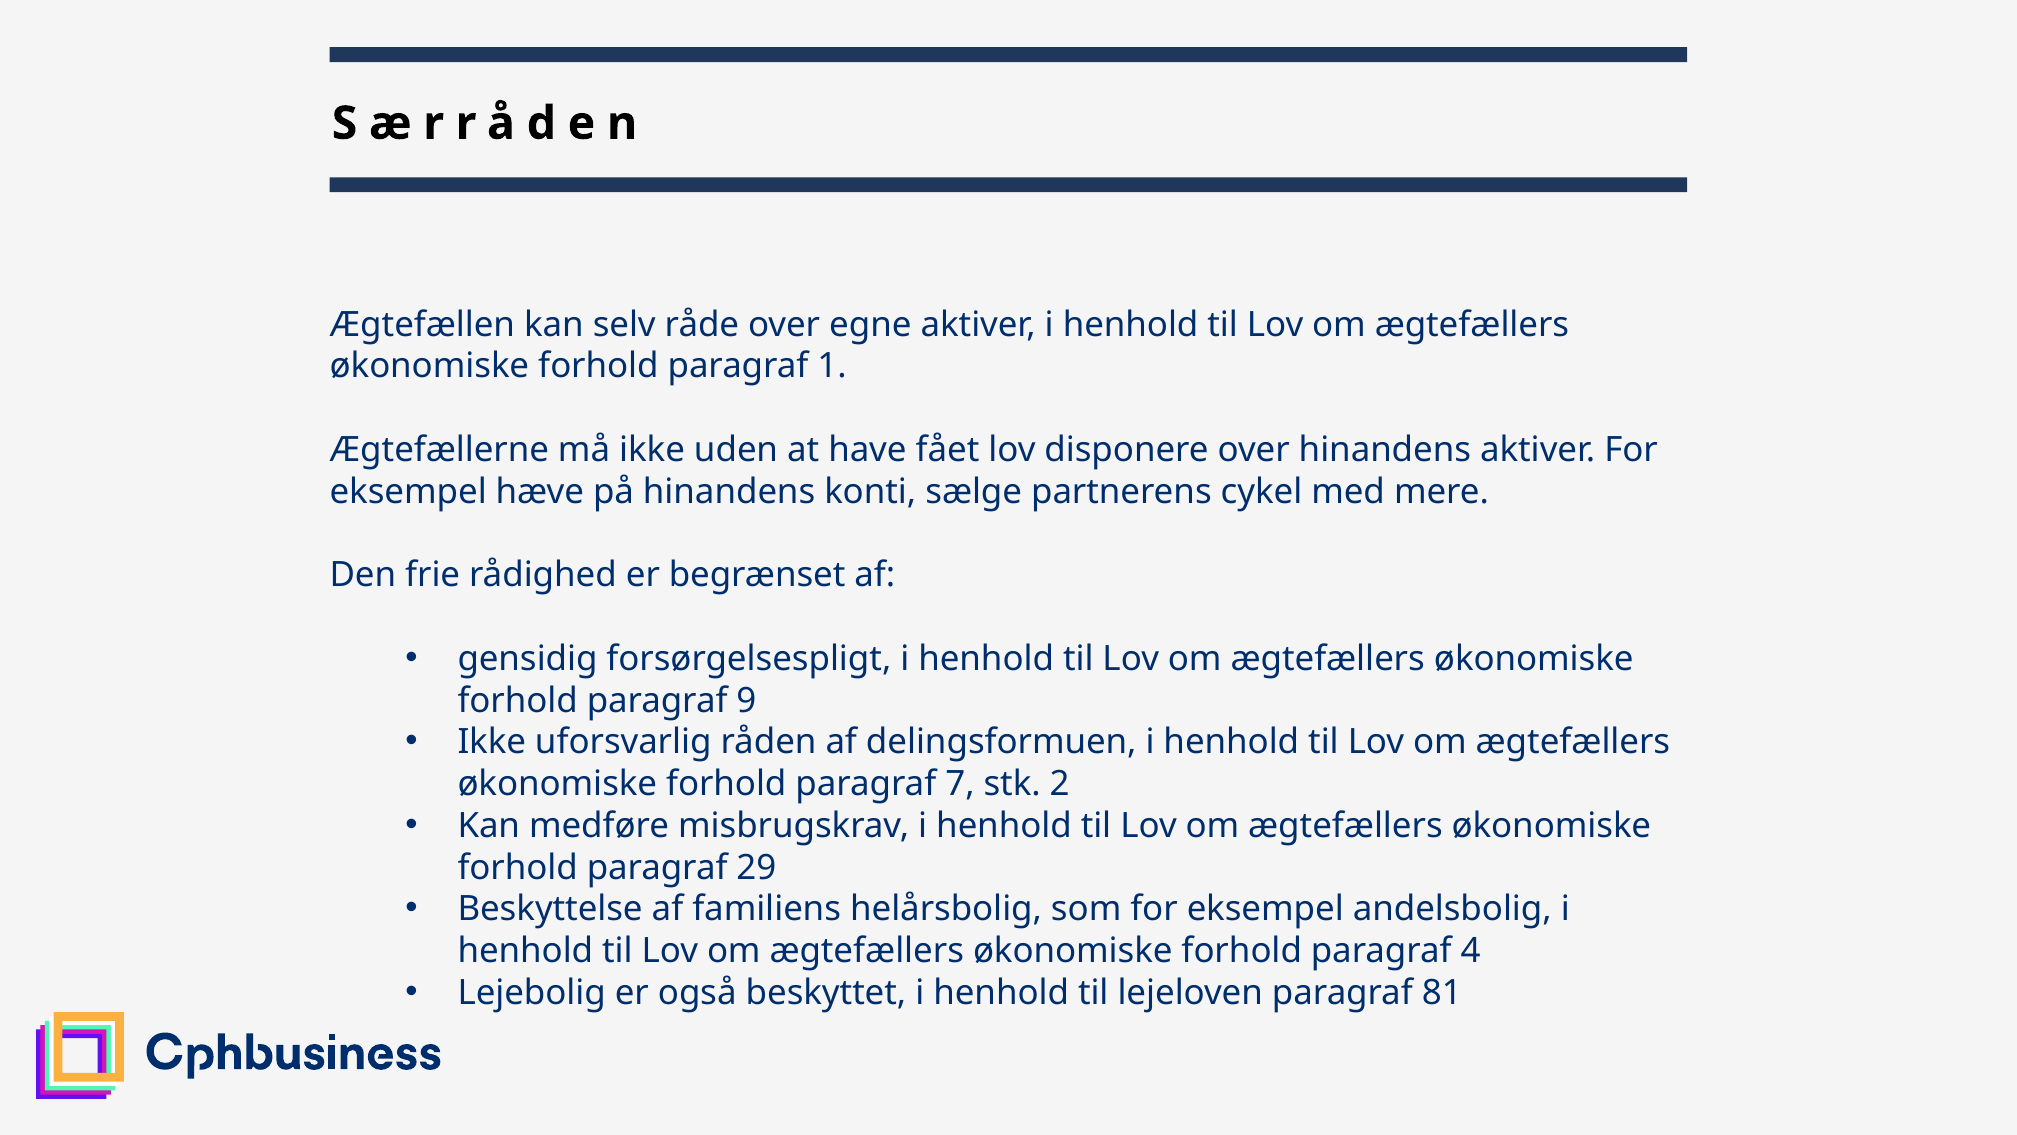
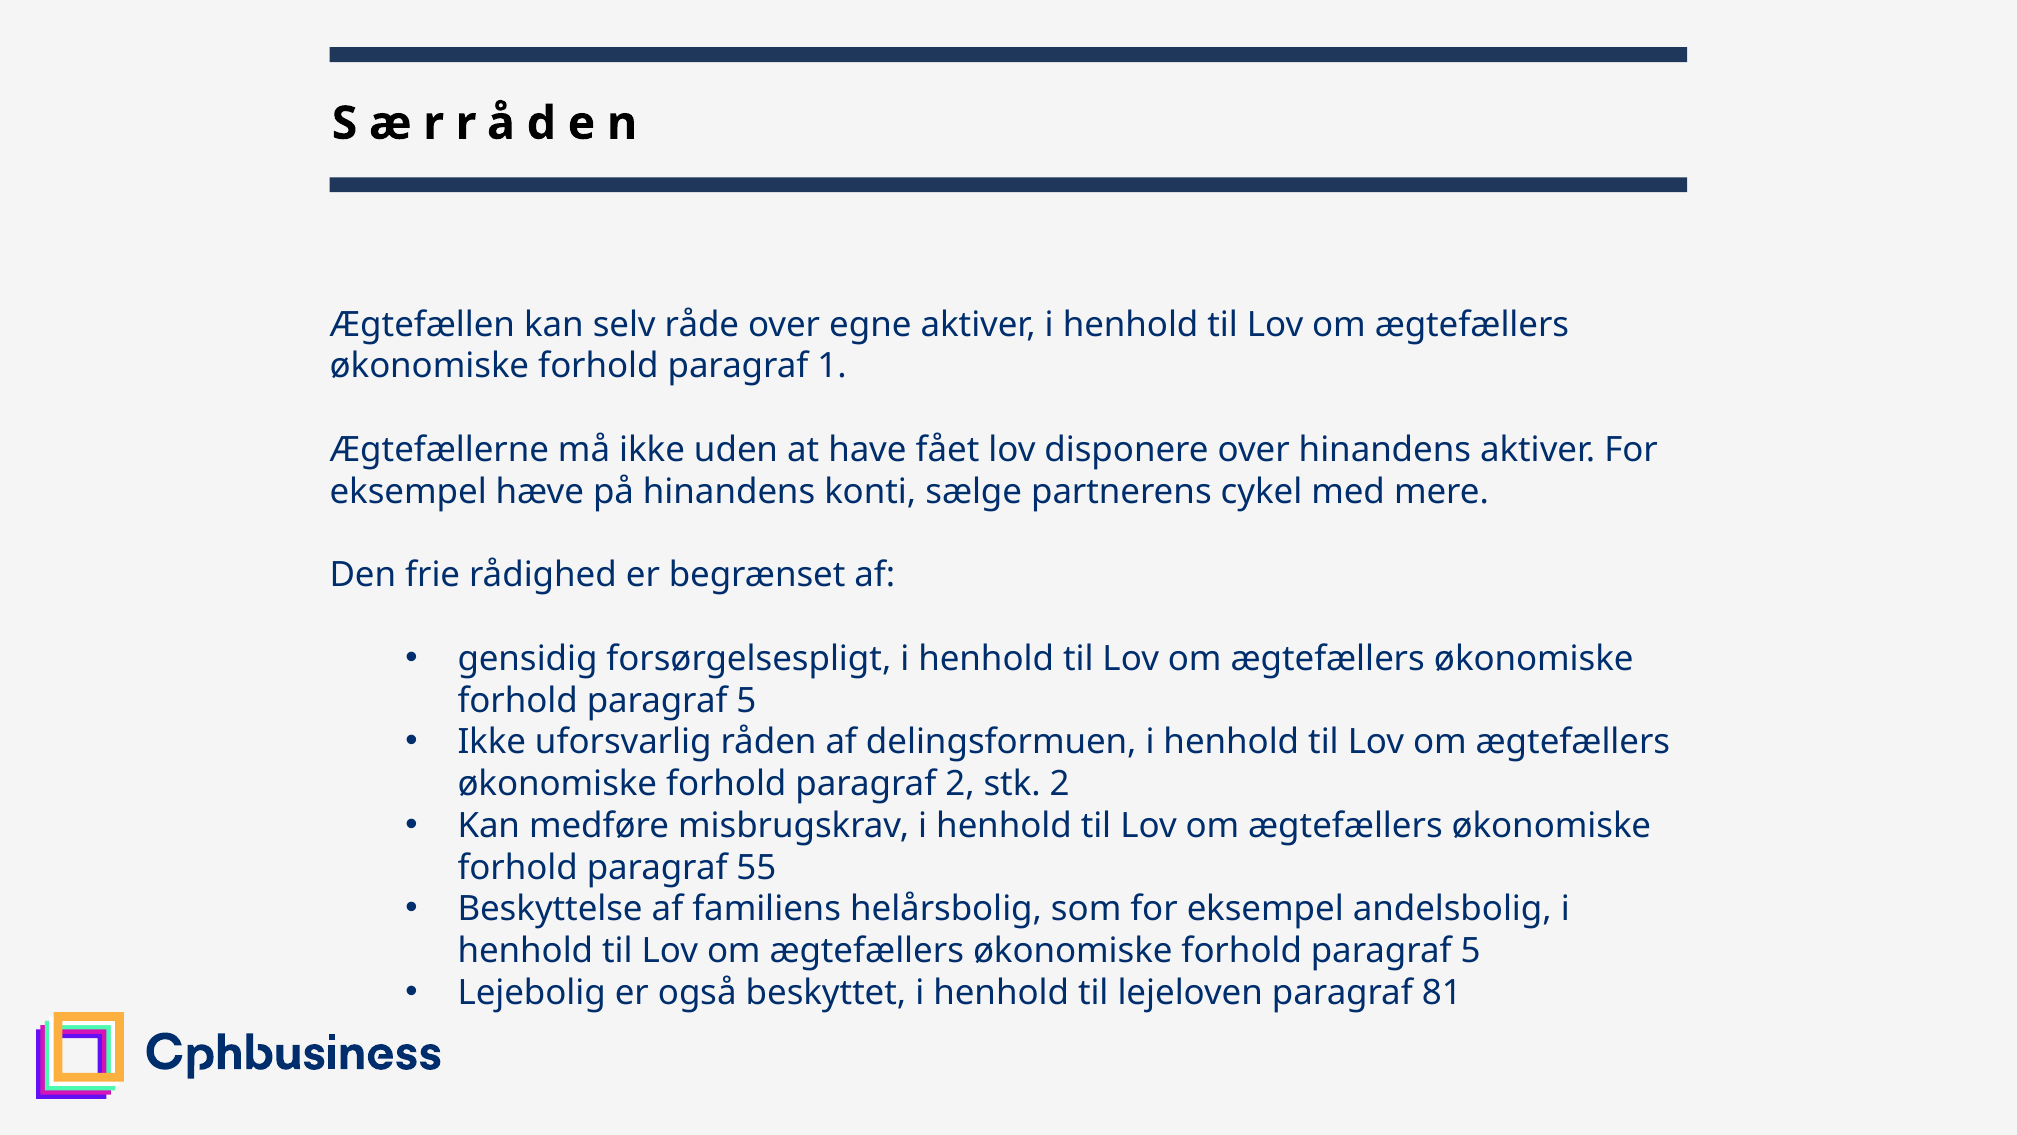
9 at (746, 700): 9 -> 5
paragraf 7: 7 -> 2
29: 29 -> 55
4 at (1471, 951): 4 -> 5
